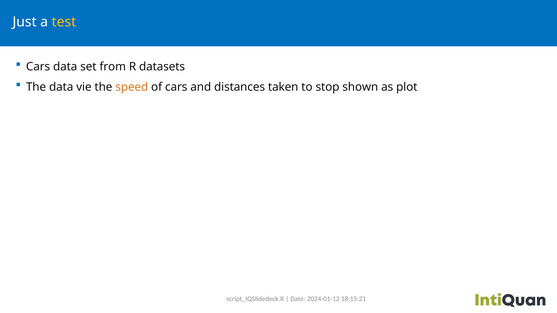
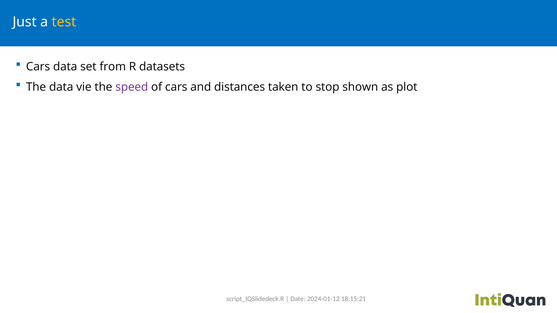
speed colour: orange -> purple
